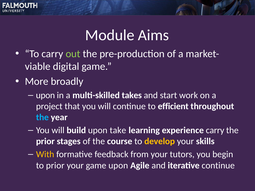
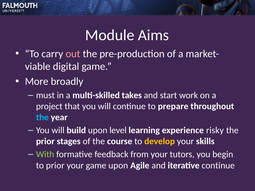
out colour: light green -> pink
upon at (45, 95): upon -> must
efficient: efficient -> prepare
take: take -> level
experience carry: carry -> risky
With colour: yellow -> light green
